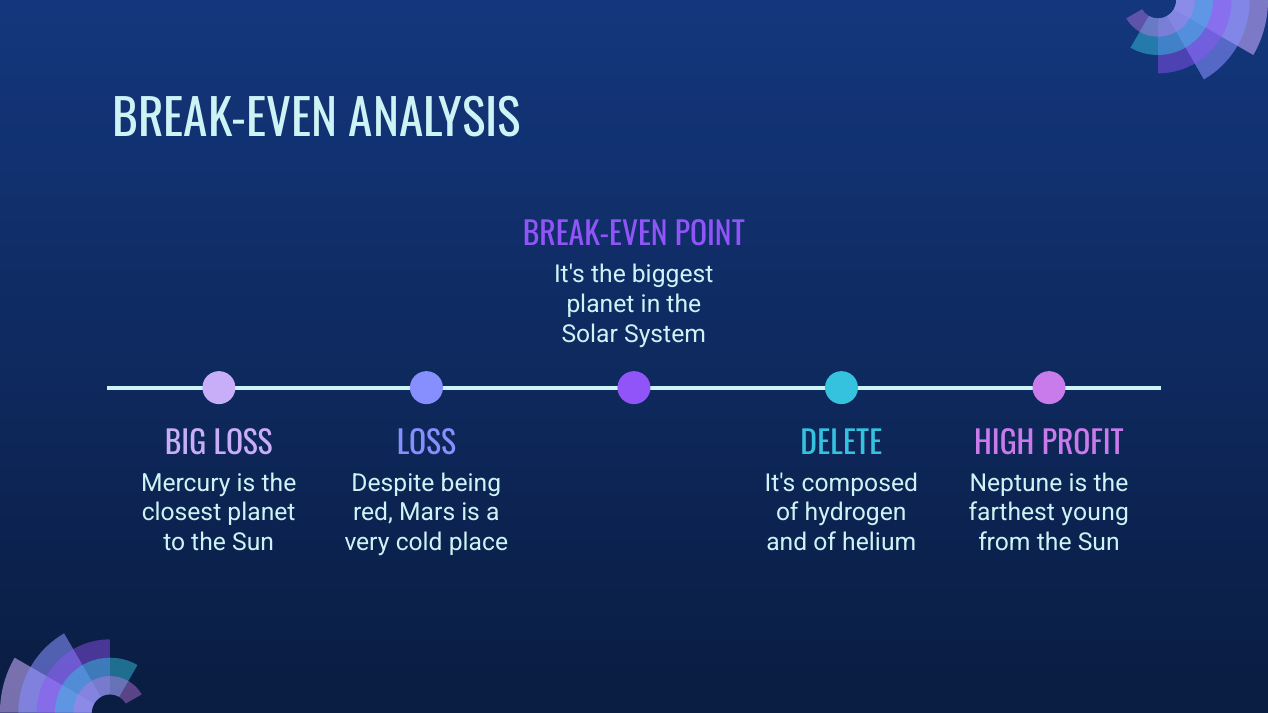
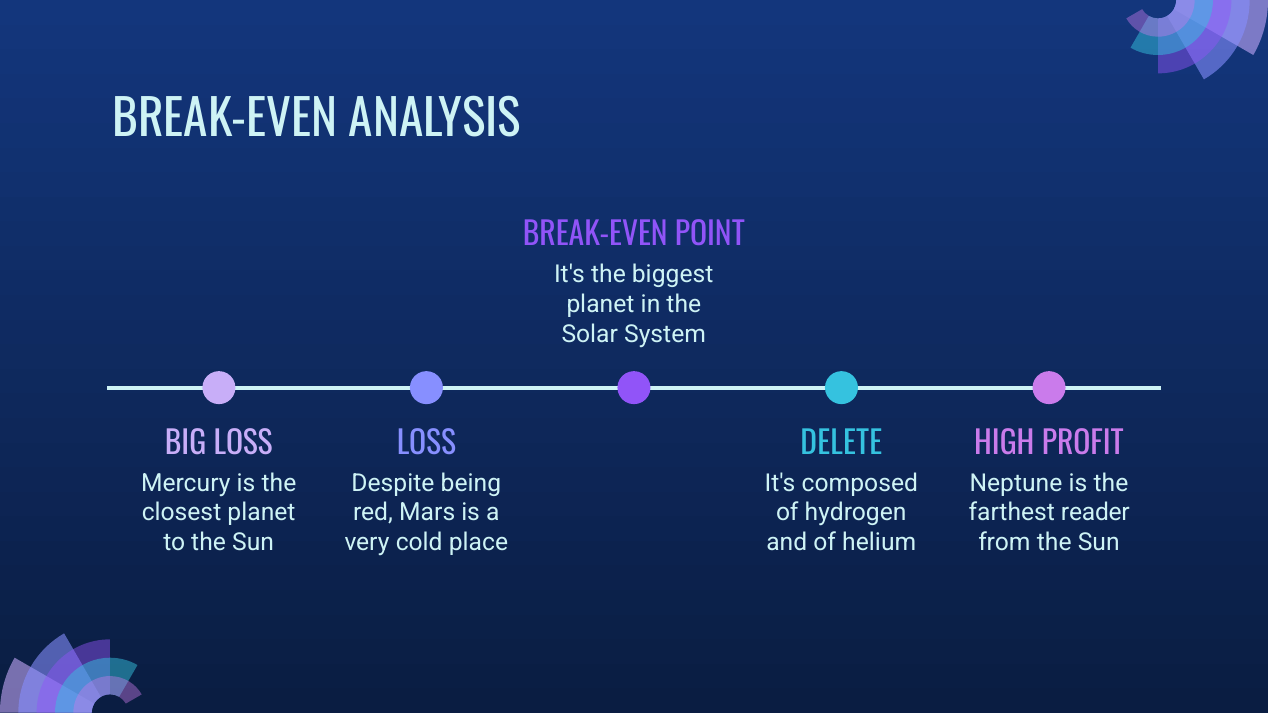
young: young -> reader
